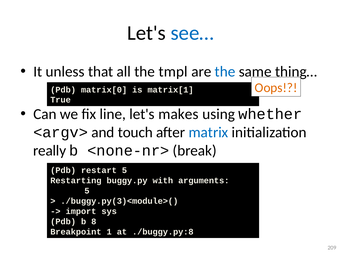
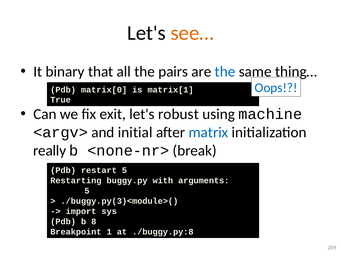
see… colour: blue -> orange
unless: unless -> binary
tmpl: tmpl -> pairs
Oops colour: orange -> blue
line: line -> exit
makes: makes -> robust
whether: whether -> machine
touch: touch -> initial
